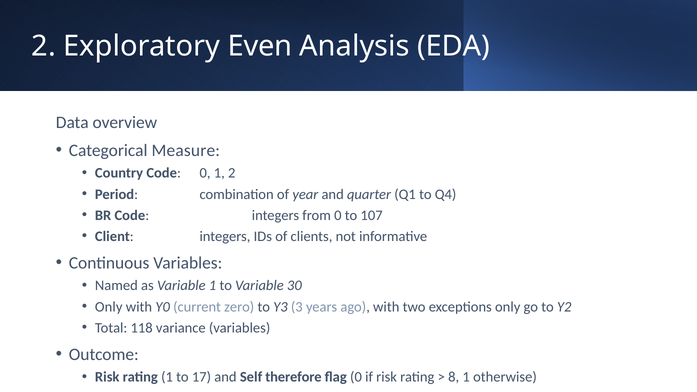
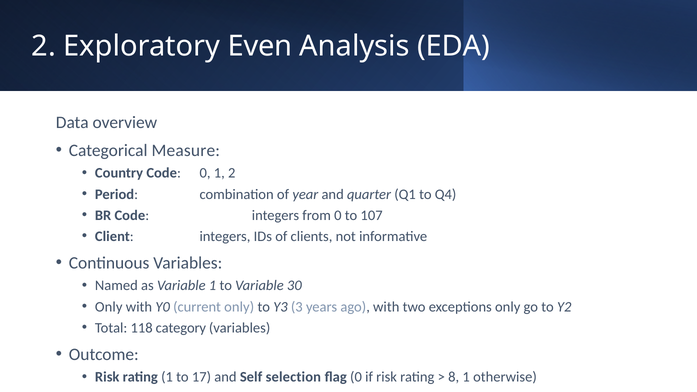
current zero: zero -> only
variance: variance -> category
therefore: therefore -> selection
